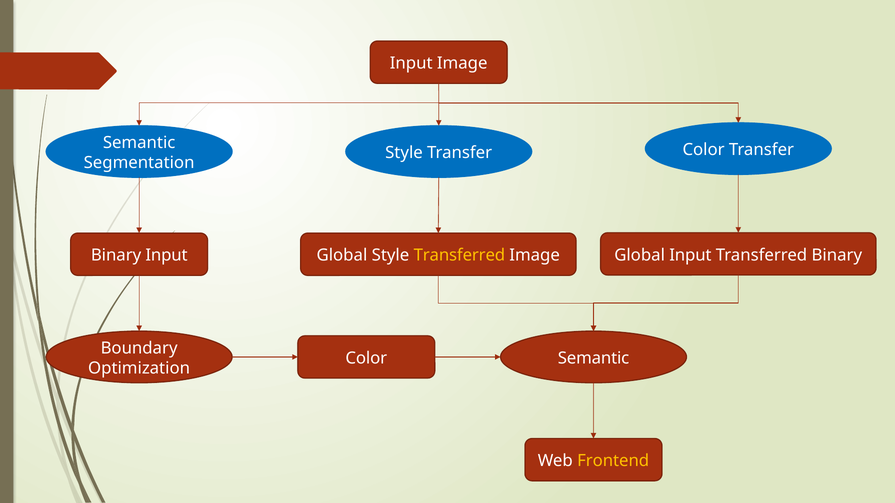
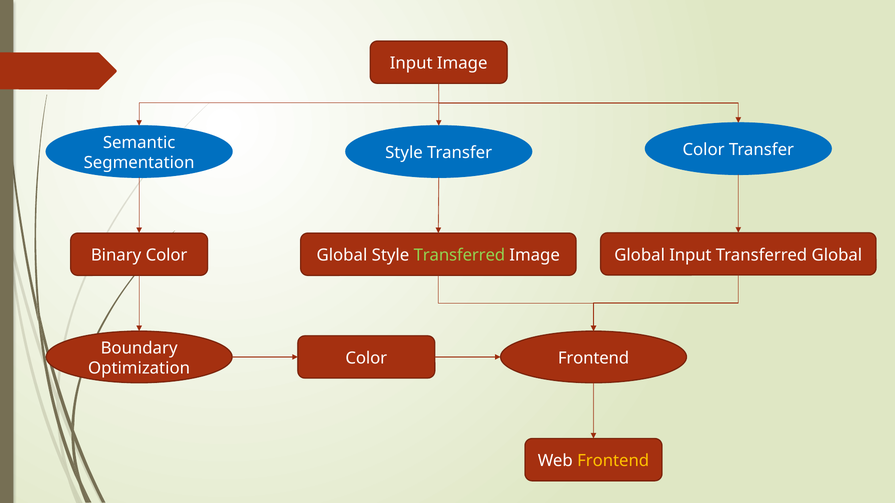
Transferred Binary: Binary -> Global
Binary Input: Input -> Color
Transferred at (459, 256) colour: yellow -> light green
Semantic at (594, 358): Semantic -> Frontend
